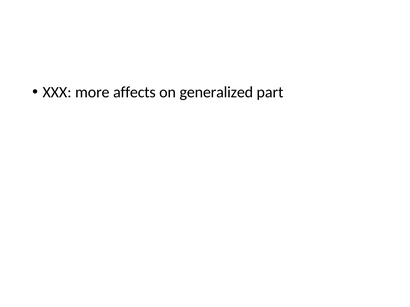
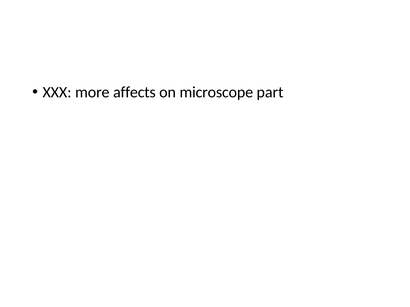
generalized: generalized -> microscope
